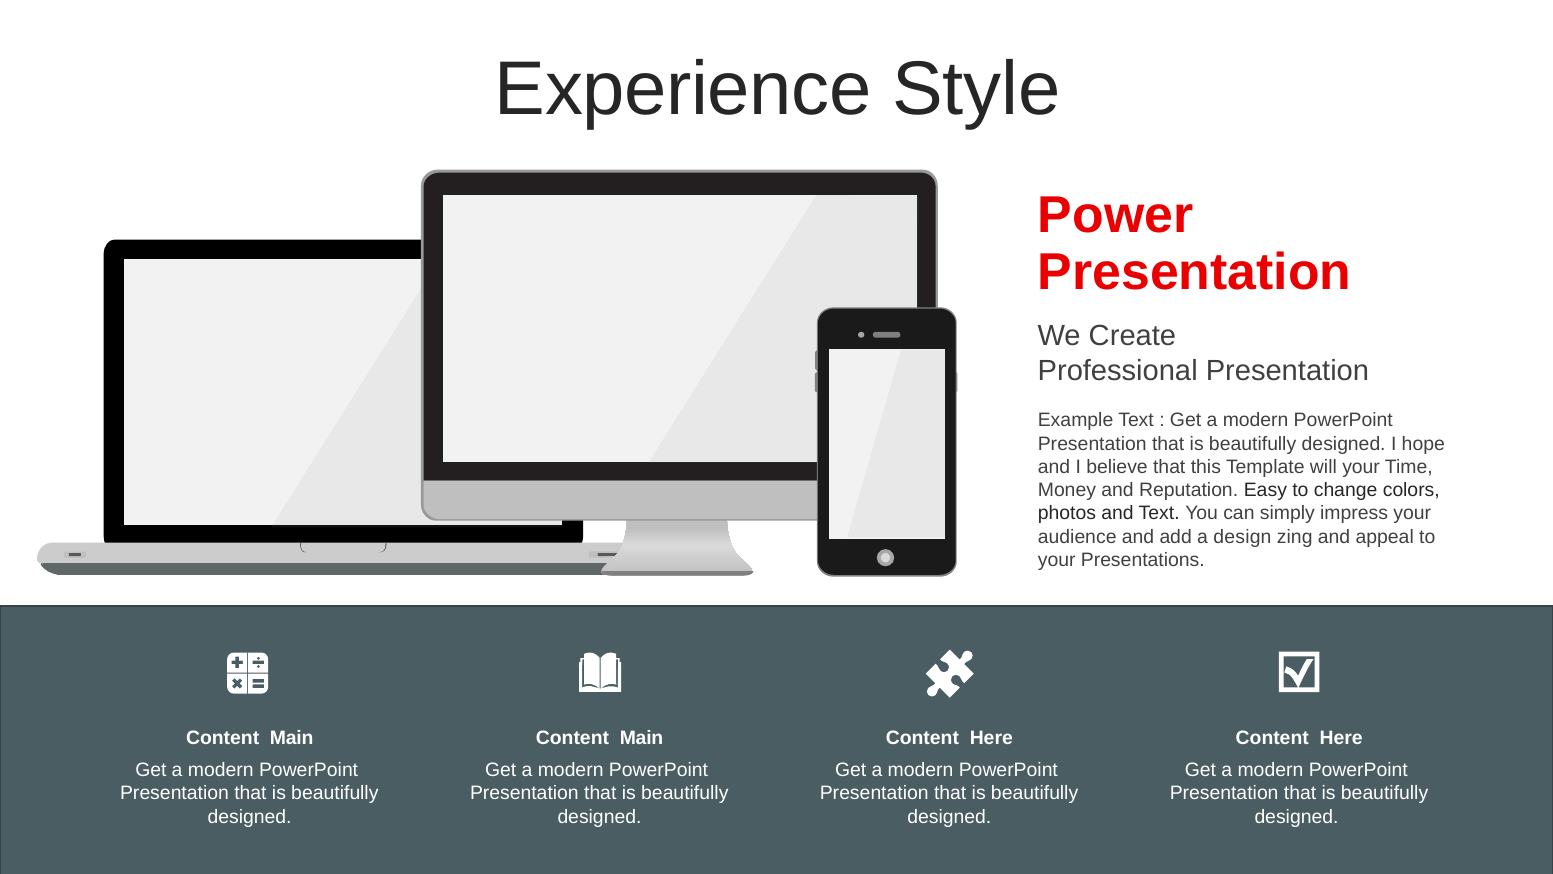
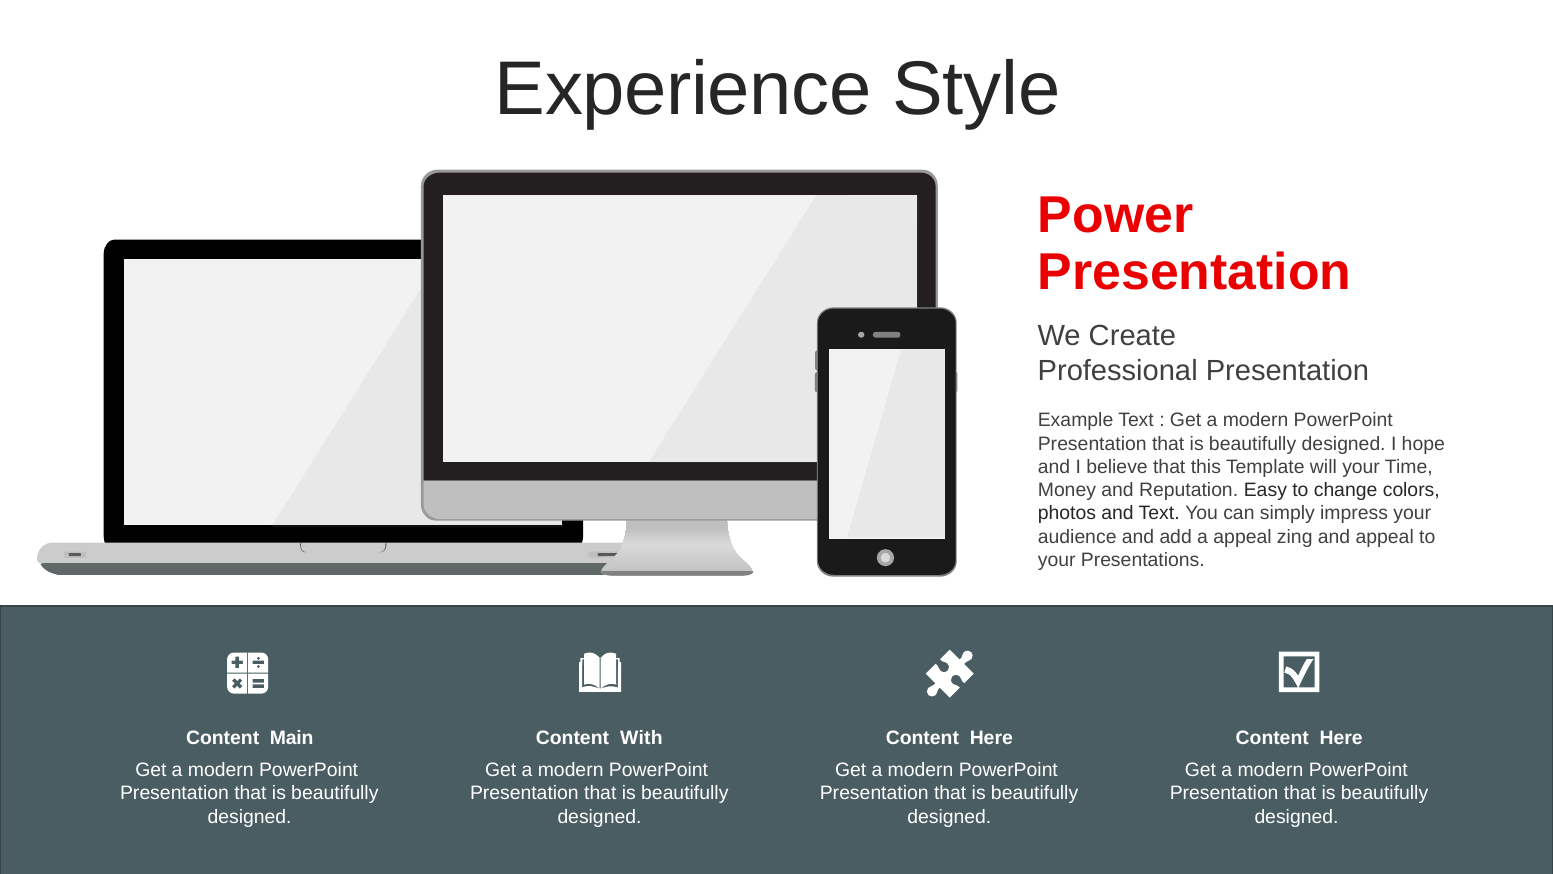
a design: design -> appeal
Main at (642, 737): Main -> With
